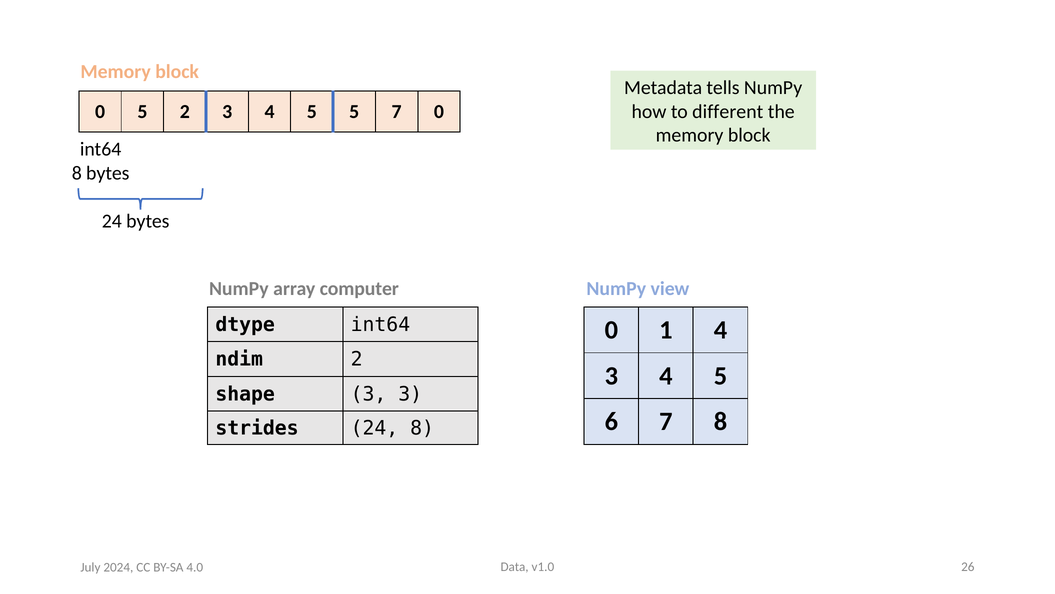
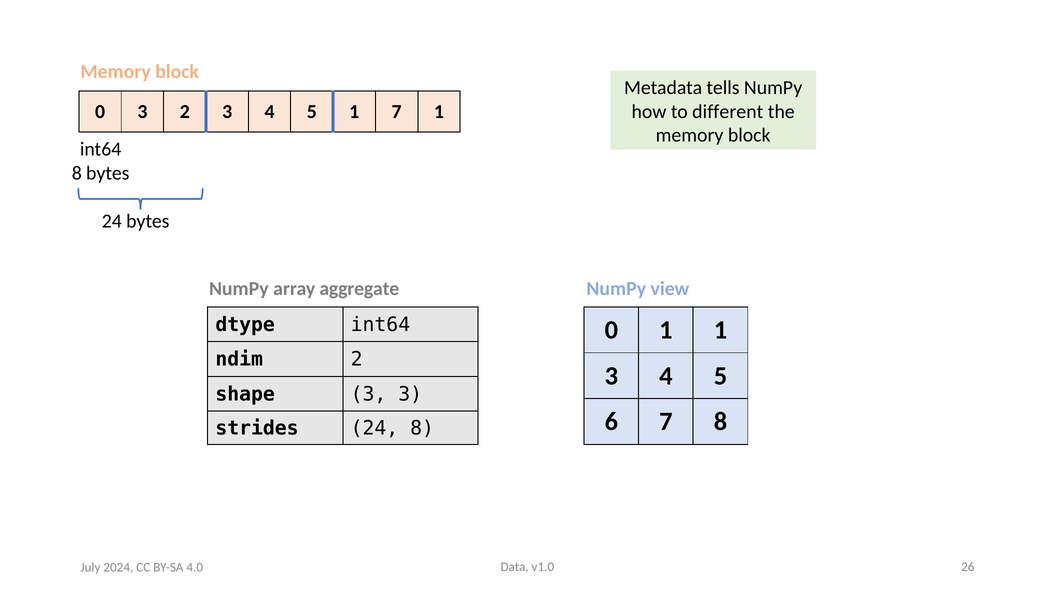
0 5: 5 -> 3
5 5: 5 -> 1
7 0: 0 -> 1
computer: computer -> aggregate
1 4: 4 -> 1
